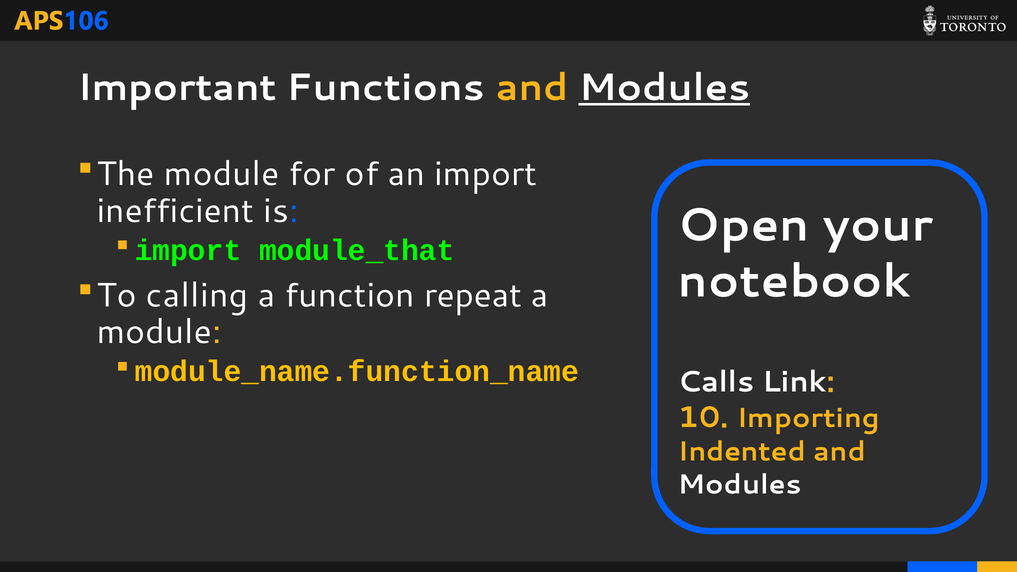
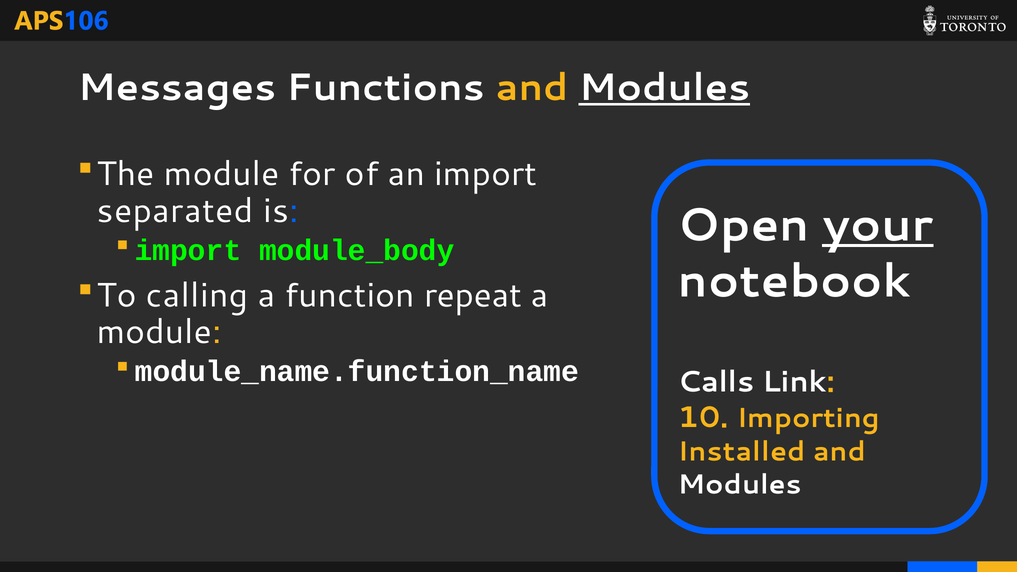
Important: Important -> Messages
inefficient: inefficient -> separated
your underline: none -> present
module_that: module_that -> module_body
module_name.function_name colour: yellow -> white
Indented: Indented -> Installed
